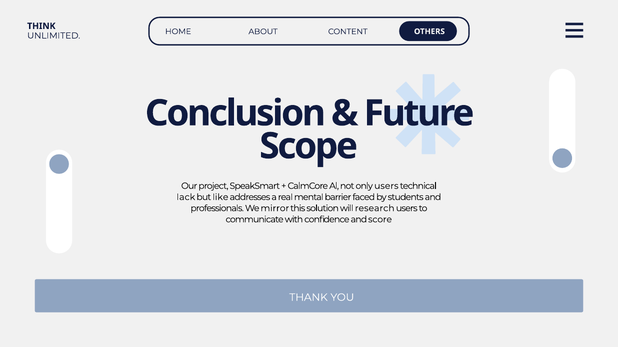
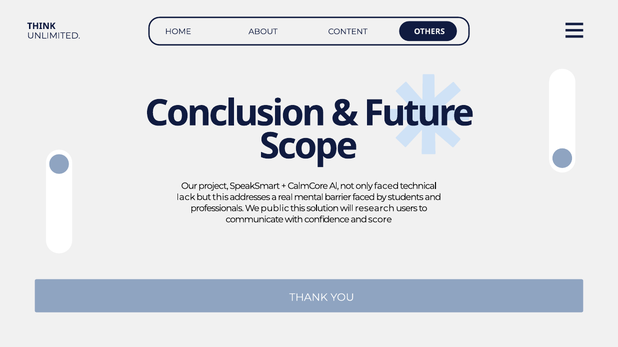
only users: users -> faced
but like: like -> this
mirror: mirror -> public
